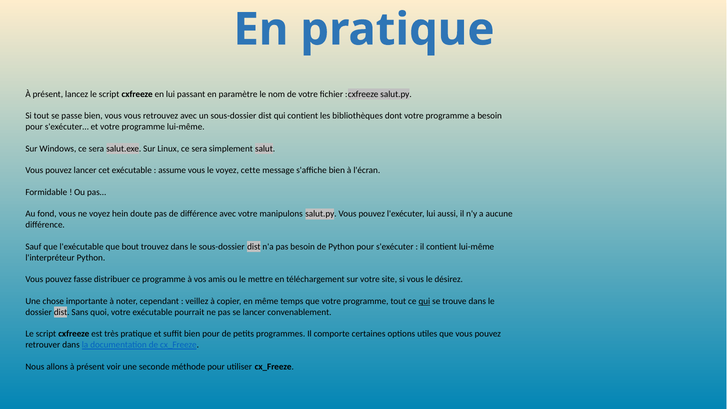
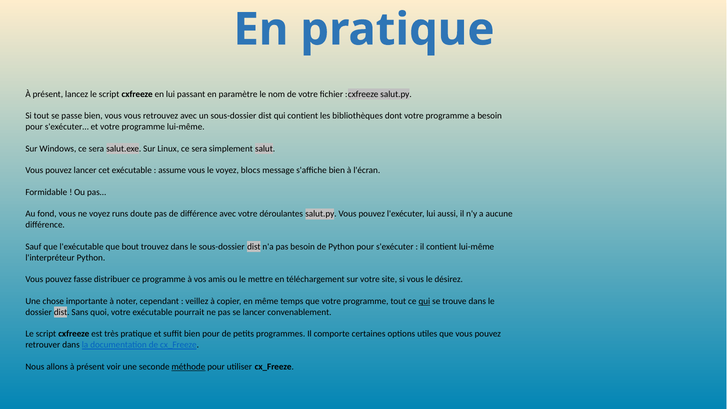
cette: cette -> blocs
hein: hein -> runs
manipulons: manipulons -> déroulantes
méthode underline: none -> present
